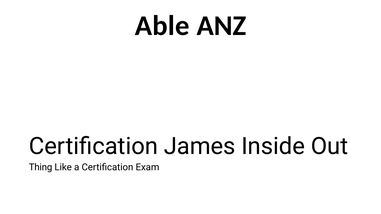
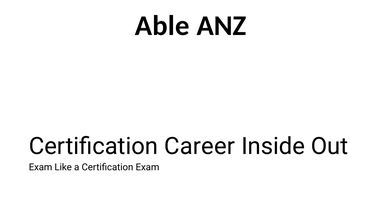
James: James -> Career
Thing at (41, 167): Thing -> Exam
